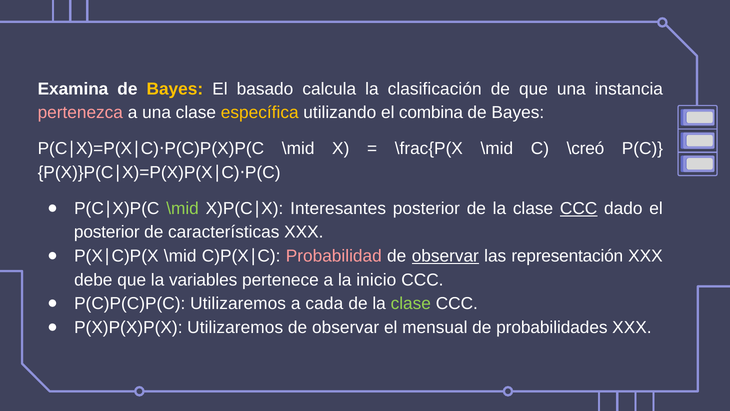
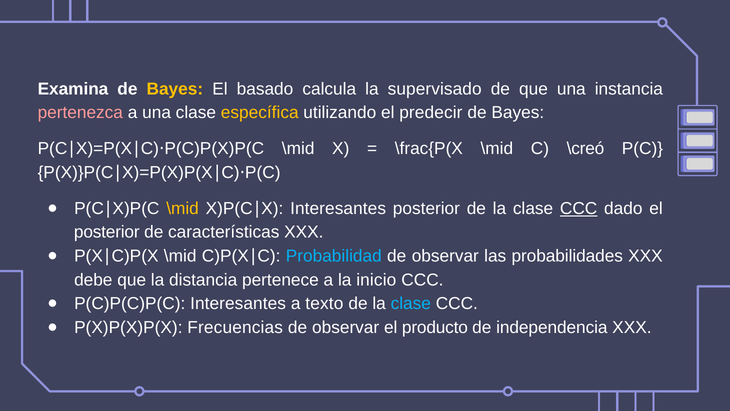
clasificación: clasificación -> supervisado
combina: combina -> predecir
\mid at (183, 208) colour: light green -> yellow
Probabilidad colour: pink -> light blue
observar at (445, 256) underline: present -> none
representación: representación -> probabilidades
variables: variables -> distancia
P(C)P(C)P(C Utilizaremos: Utilizaremos -> Interesantes
cada: cada -> texto
clase at (411, 303) colour: light green -> light blue
P(X)P(X)P(X Utilizaremos: Utilizaremos -> Frecuencias
mensual: mensual -> producto
probabilidades: probabilidades -> independencia
